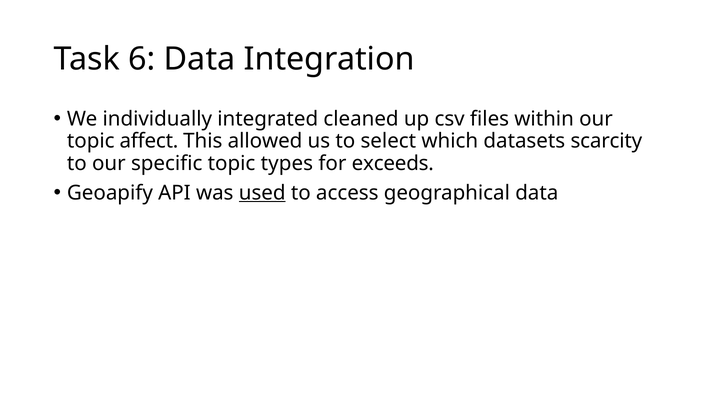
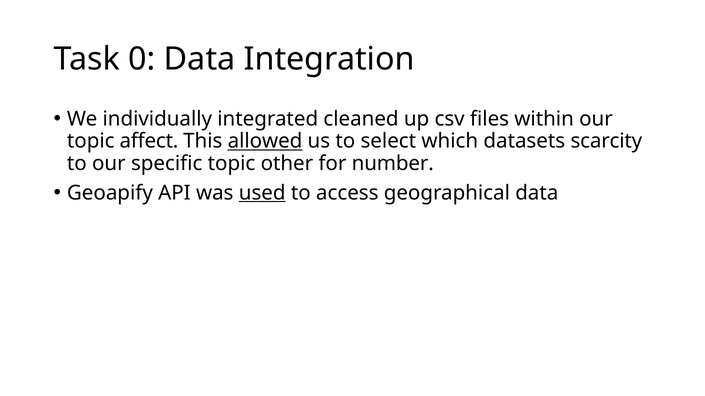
6: 6 -> 0
allowed underline: none -> present
types: types -> other
exceeds: exceeds -> number
